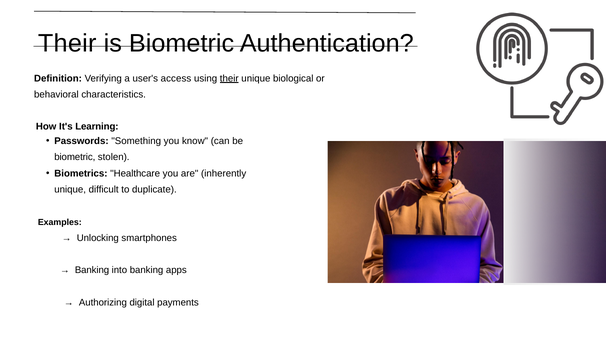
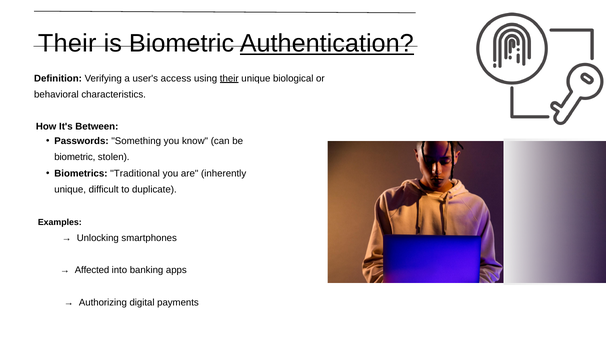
Authentication underline: none -> present
Learning: Learning -> Between
Healthcare: Healthcare -> Traditional
Banking at (92, 270): Banking -> Affected
